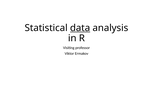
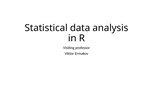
data underline: present -> none
